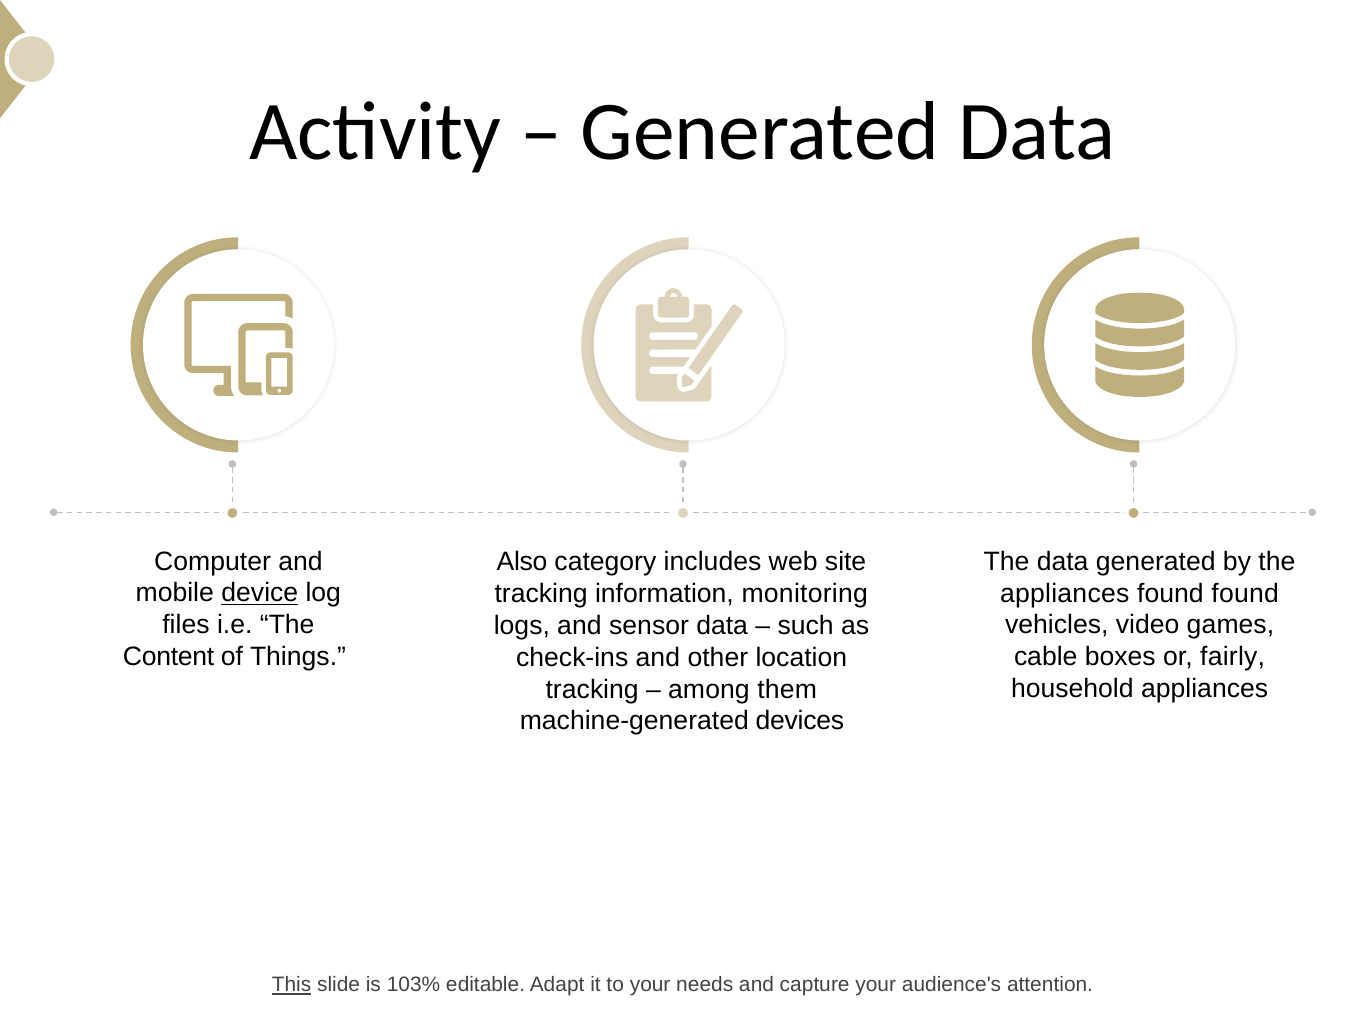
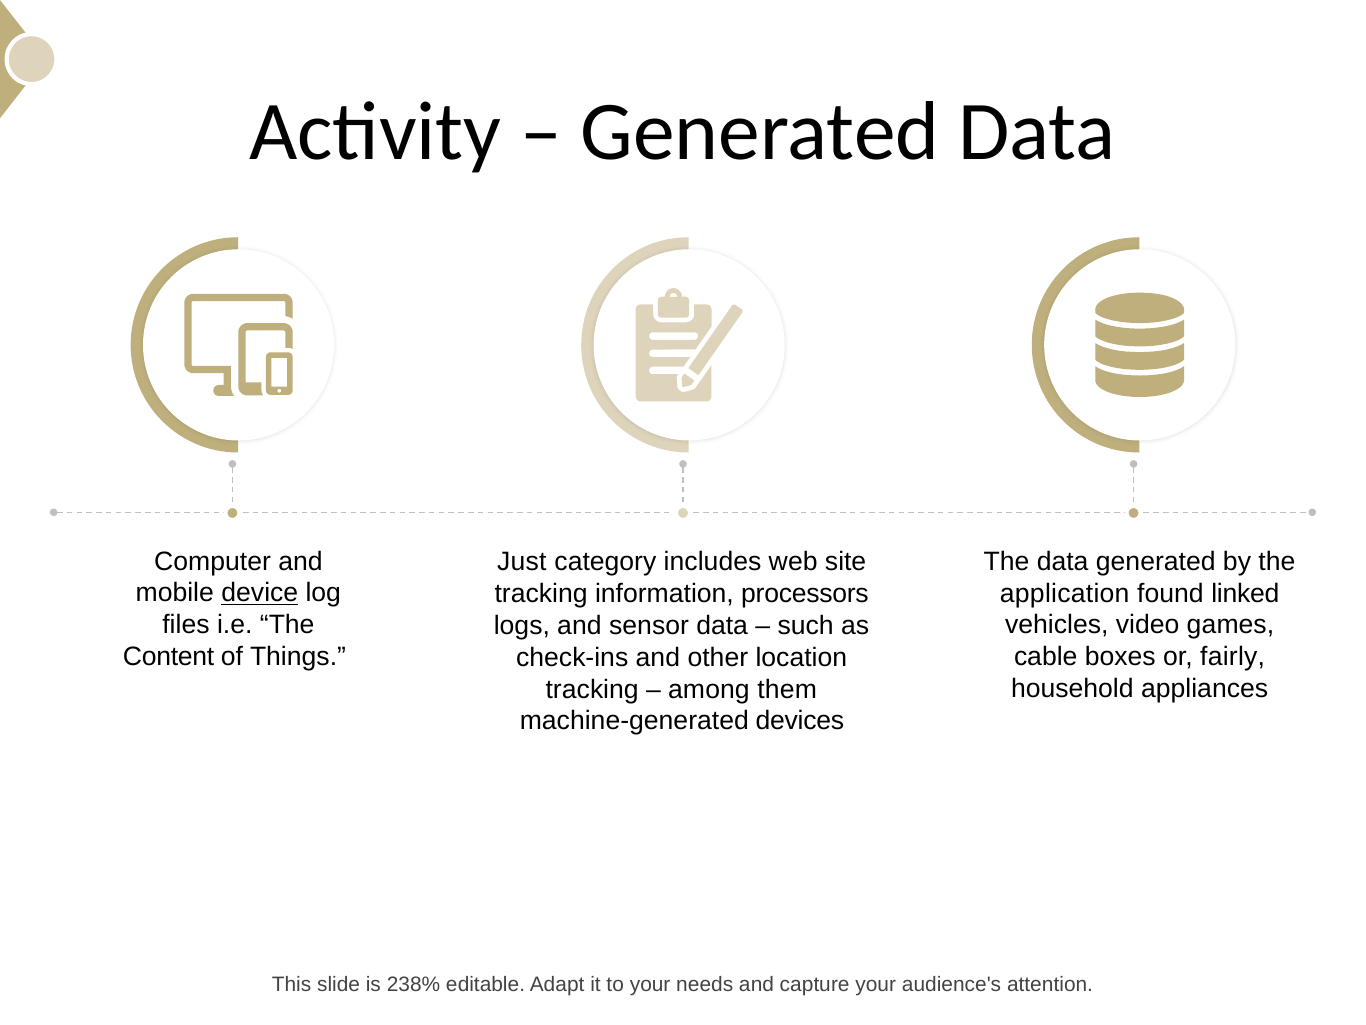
Also: Also -> Just
appliances at (1065, 593): appliances -> application
found found: found -> linked
monitoring: monitoring -> processors
This underline: present -> none
103%: 103% -> 238%
